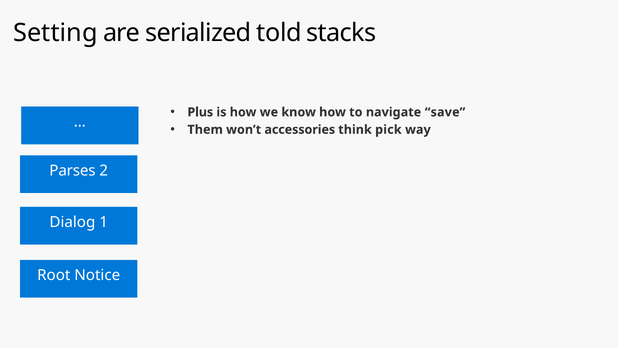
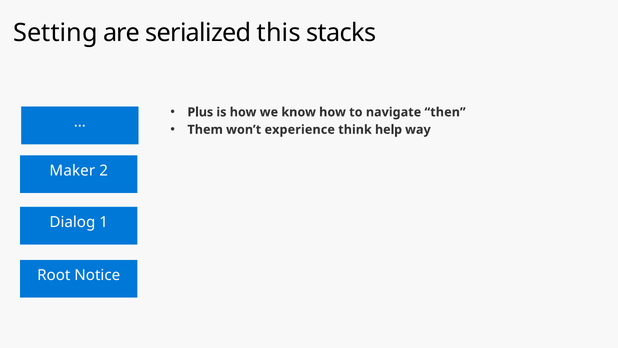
told: told -> this
save: save -> then
accessories: accessories -> experience
pick: pick -> help
Parses: Parses -> Maker
